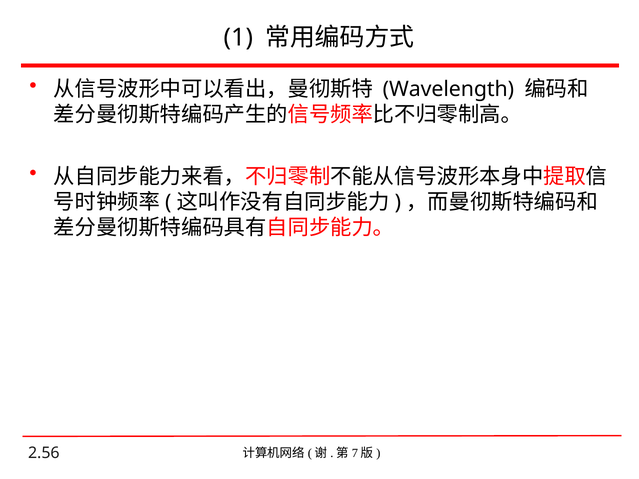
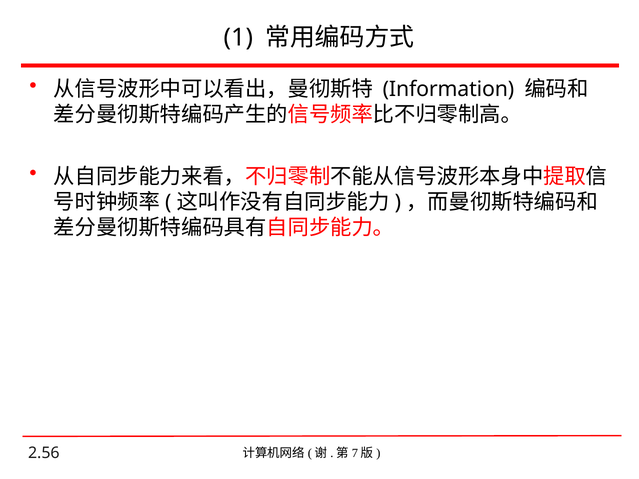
Wavelength: Wavelength -> Information
